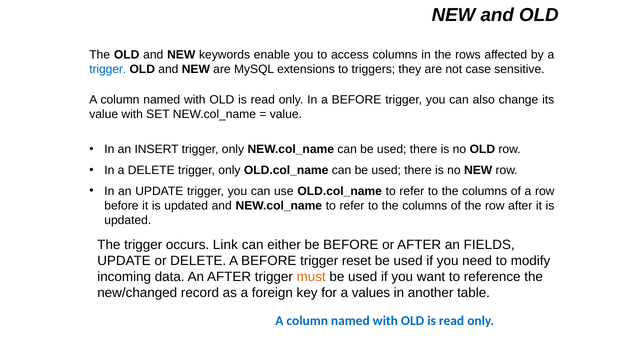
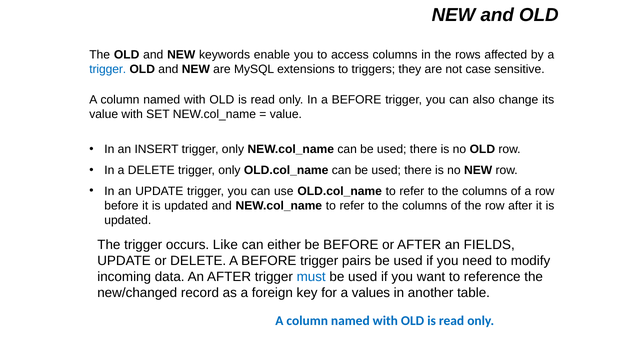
Link: Link -> Like
reset: reset -> pairs
must colour: orange -> blue
